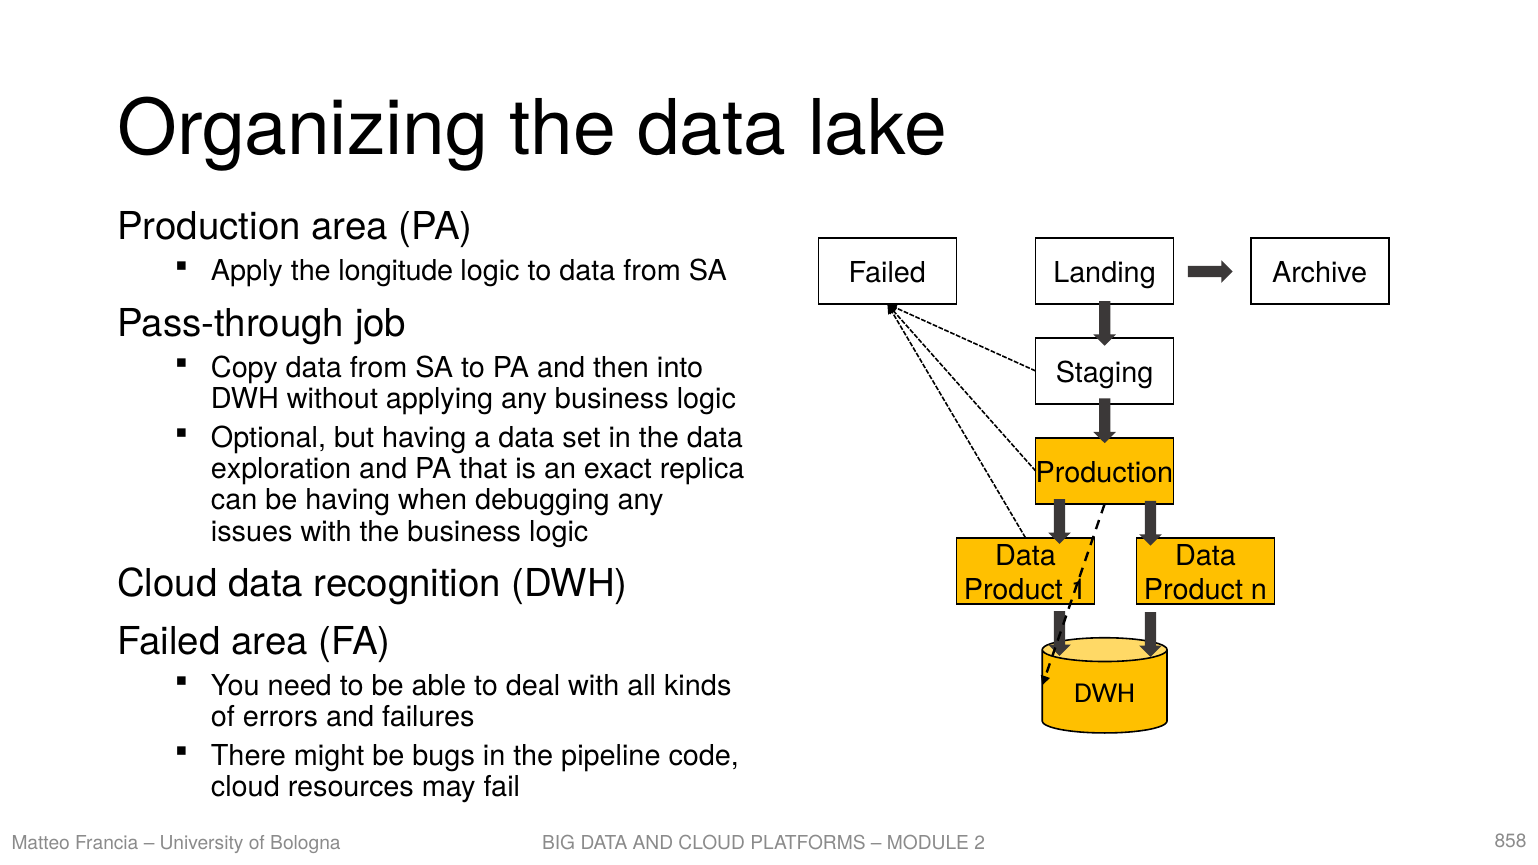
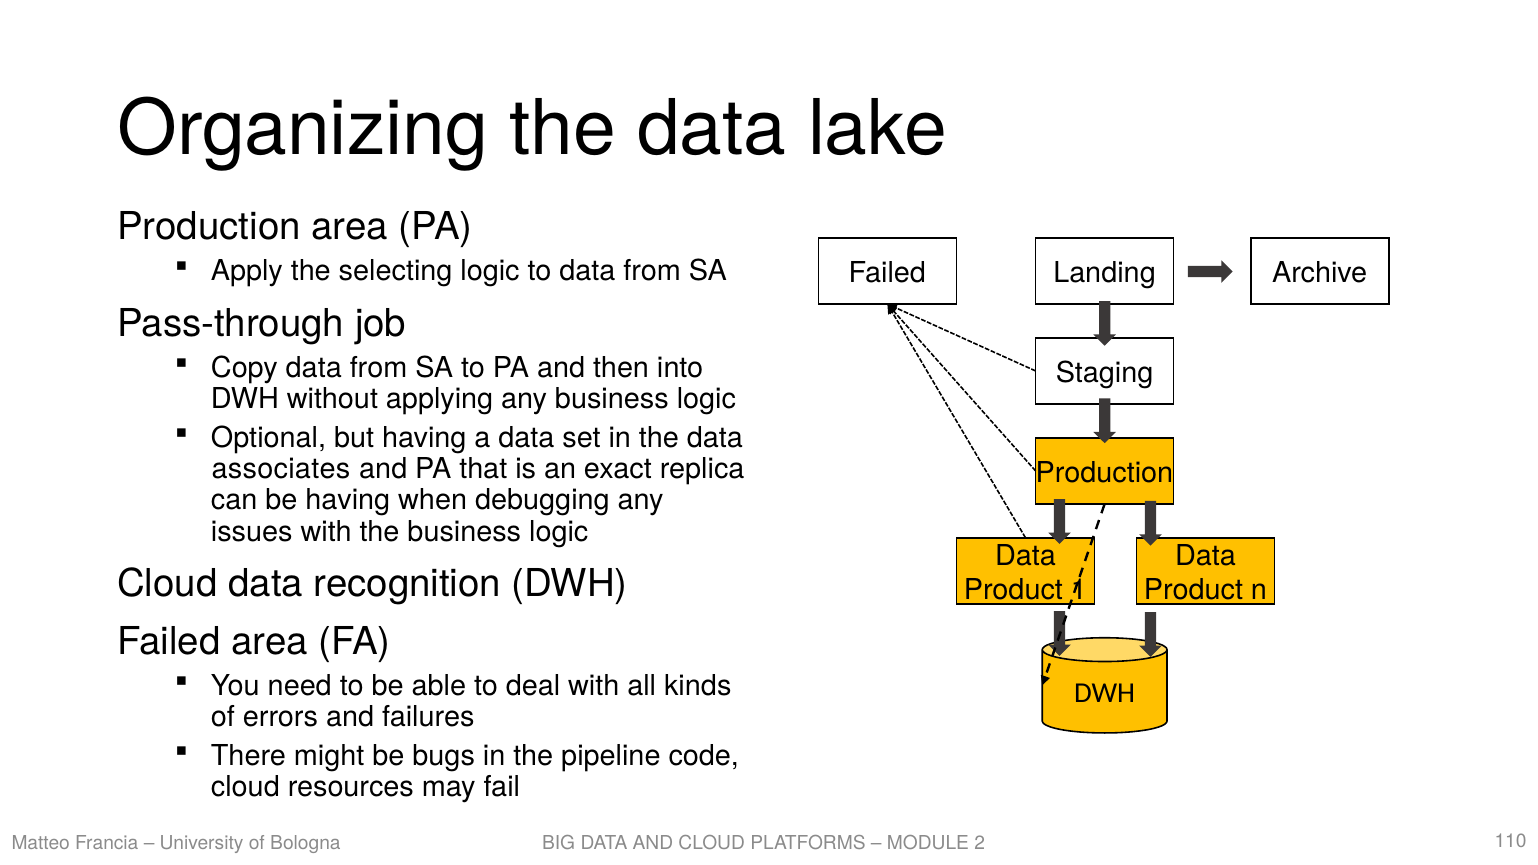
longitude: longitude -> selecting
exploration: exploration -> associates
858: 858 -> 110
